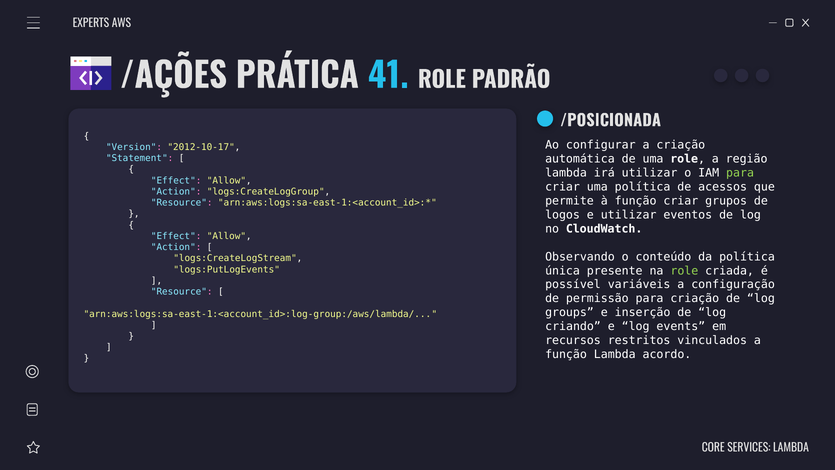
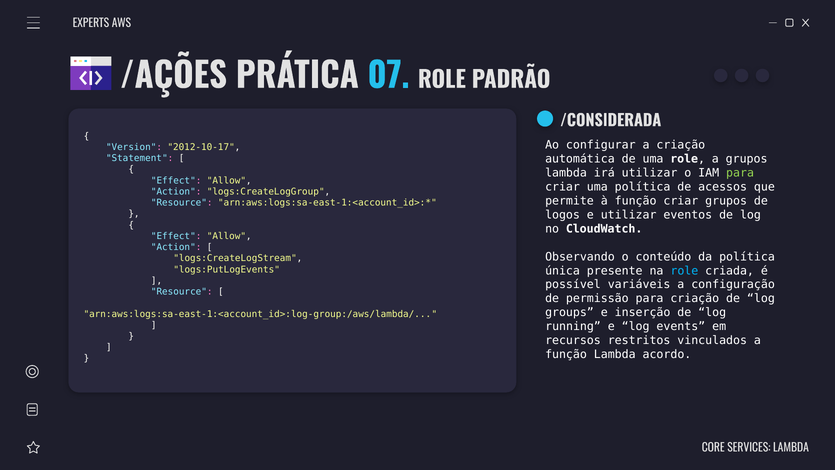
41: 41 -> 07
/POSICIONADA: /POSICIONADA -> /CONSIDERADA
a região: região -> grupos
role at (684, 271) colour: light green -> light blue
criando: criando -> running
